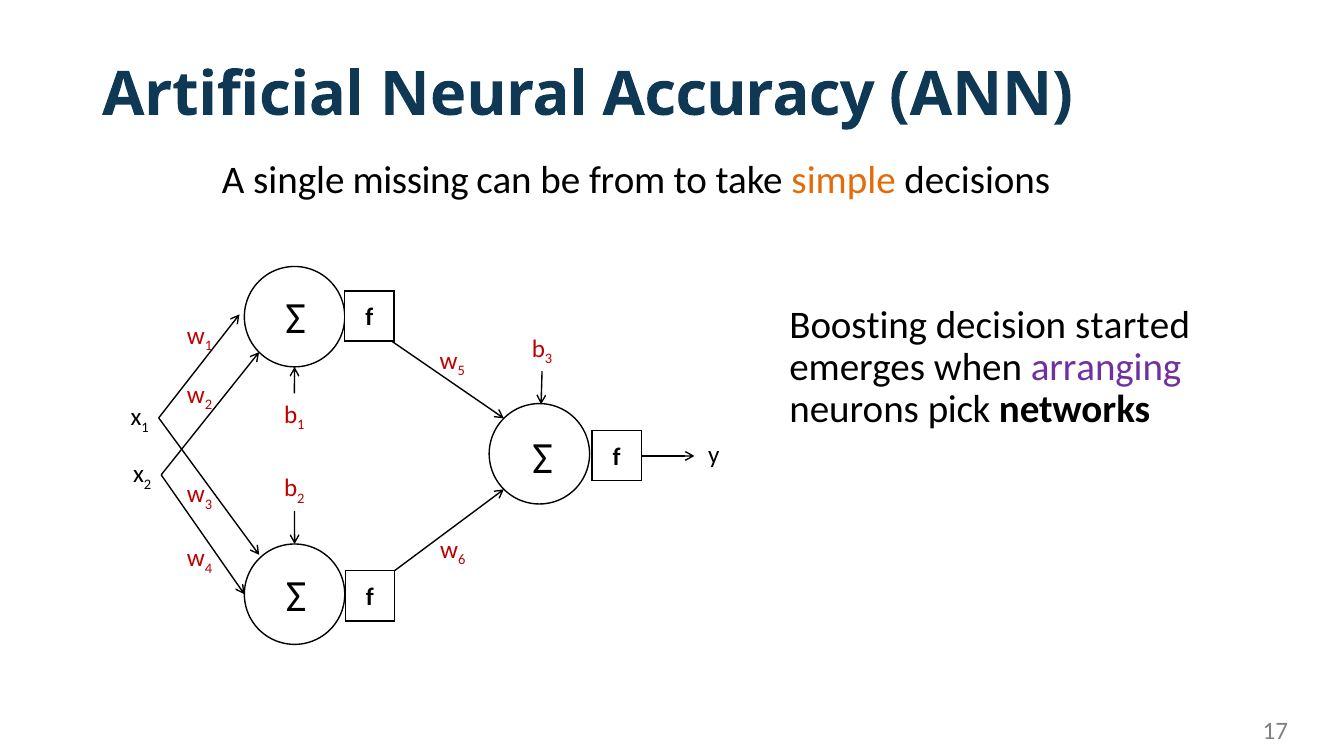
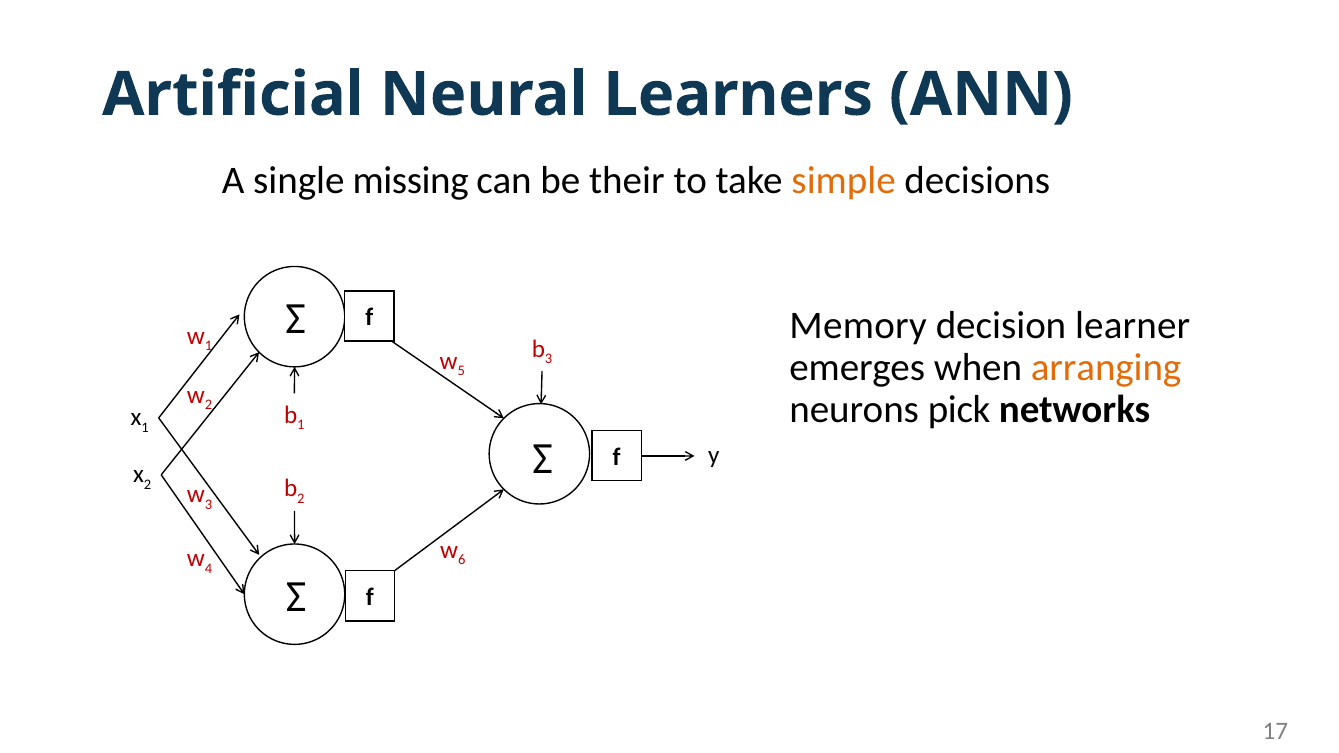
Accuracy: Accuracy -> Learners
from: from -> their
Boosting: Boosting -> Memory
started: started -> learner
arranging colour: purple -> orange
